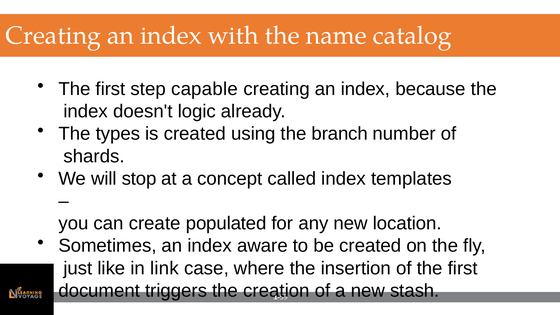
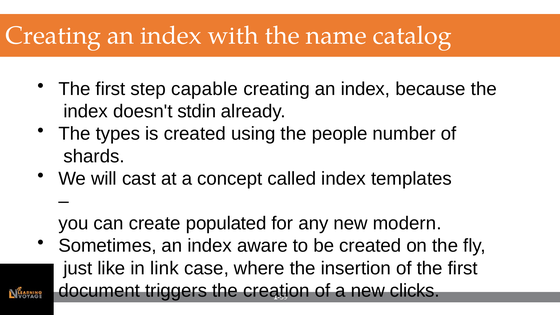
logic: logic -> stdin
branch: branch -> people
stop: stop -> cast
location: location -> modern
stash: stash -> clicks
